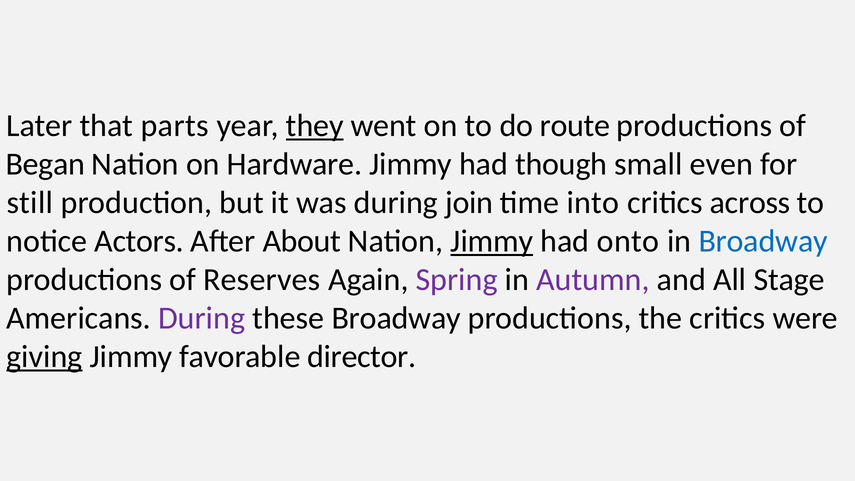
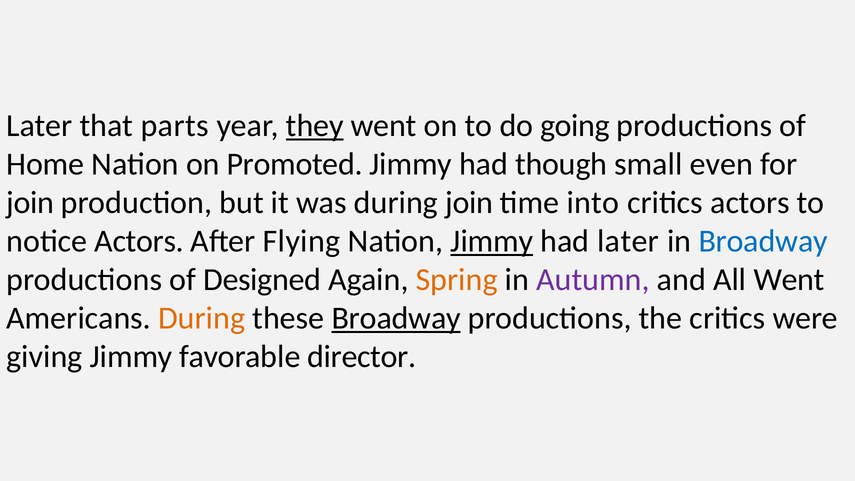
route: route -> going
Began: Began -> Home
Hardware: Hardware -> Promoted
still at (30, 203): still -> join
critics across: across -> actors
About: About -> Flying
had onto: onto -> later
Reserves: Reserves -> Designed
Spring colour: purple -> orange
All Stage: Stage -> Went
During at (202, 318) colour: purple -> orange
Broadway at (396, 318) underline: none -> present
giving underline: present -> none
